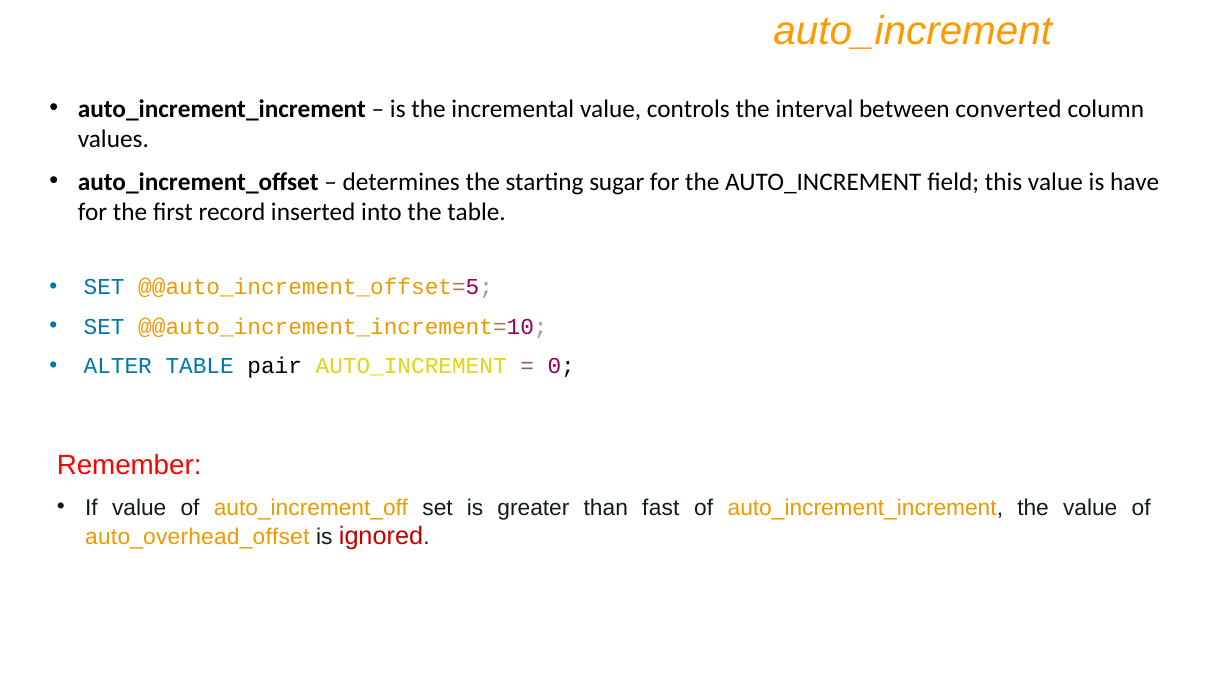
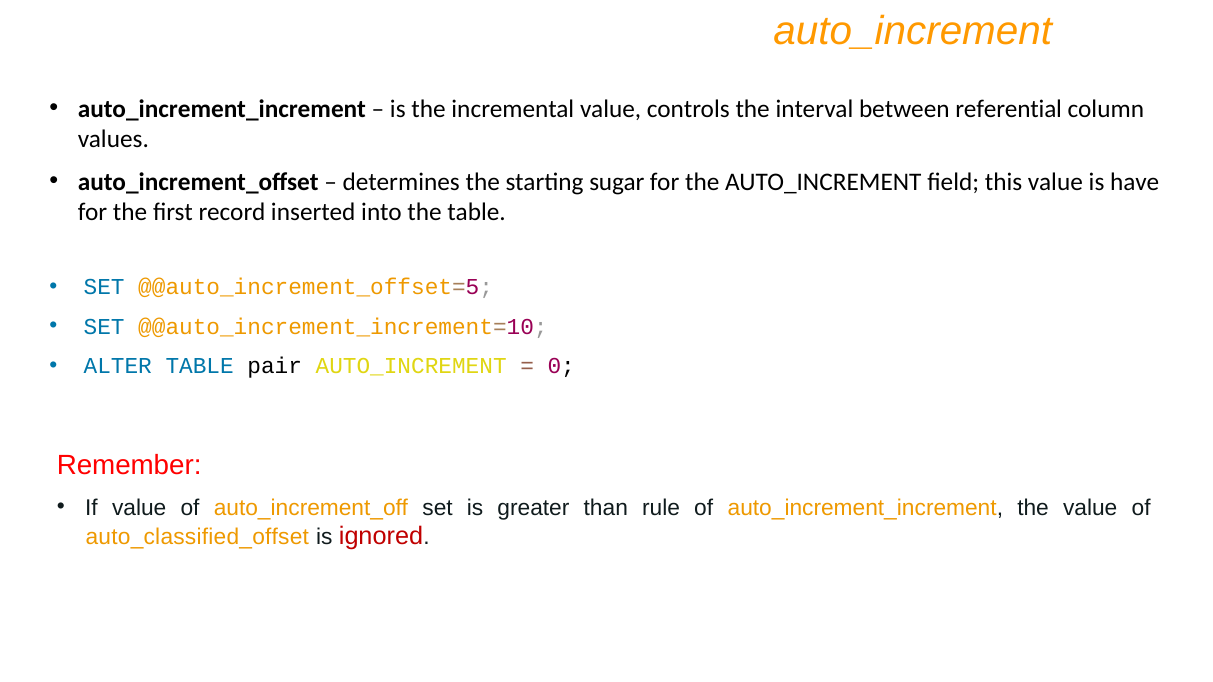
converted: converted -> referential
fast: fast -> rule
auto_overhead_offset: auto_overhead_offset -> auto_classified_offset
